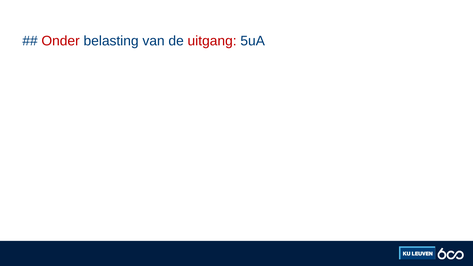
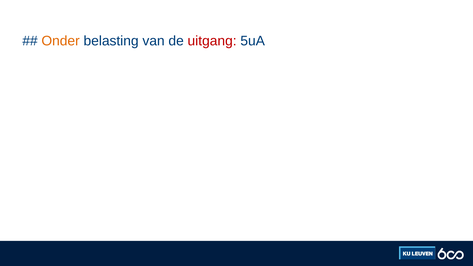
Onder colour: red -> orange
